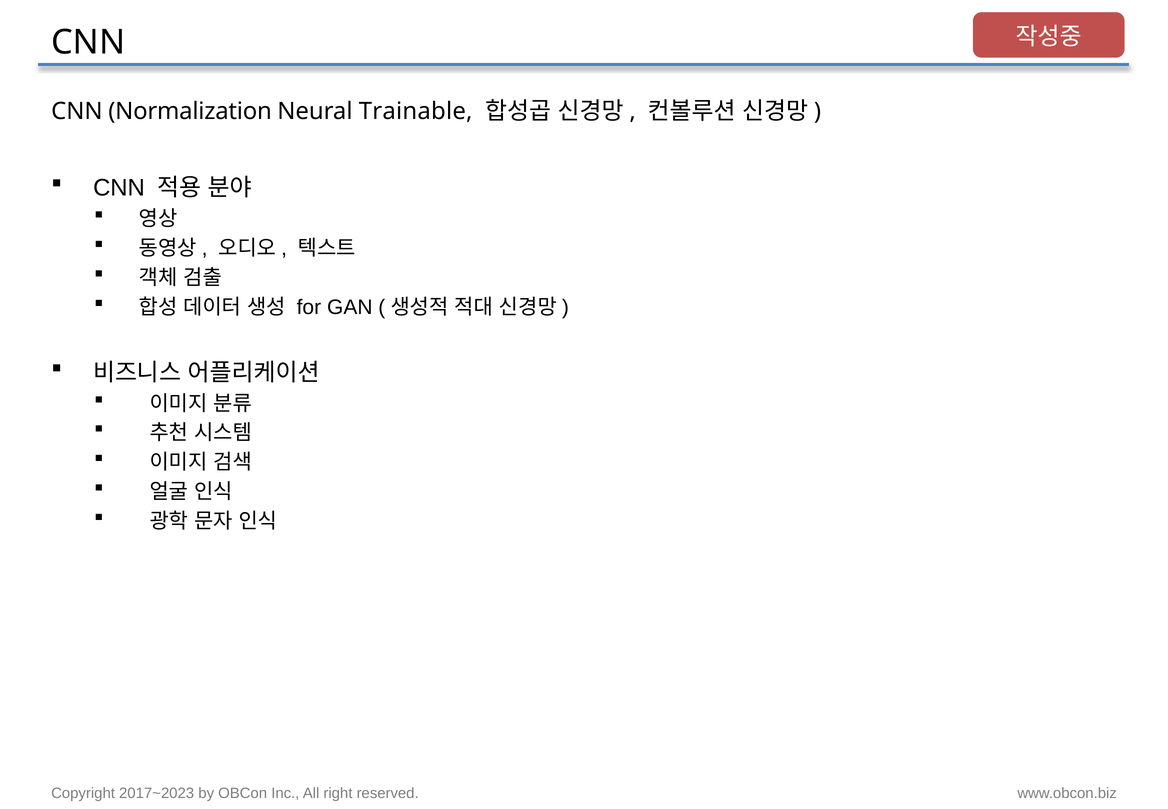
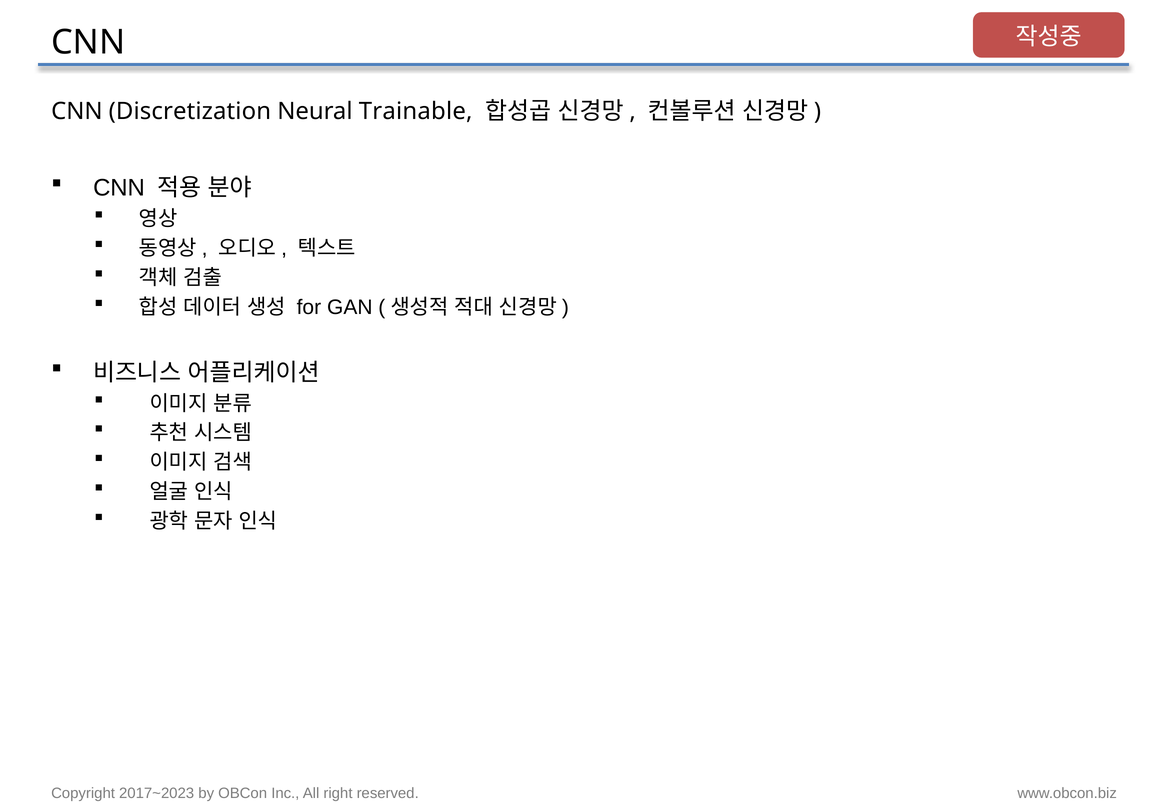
Normalization: Normalization -> Discretization
